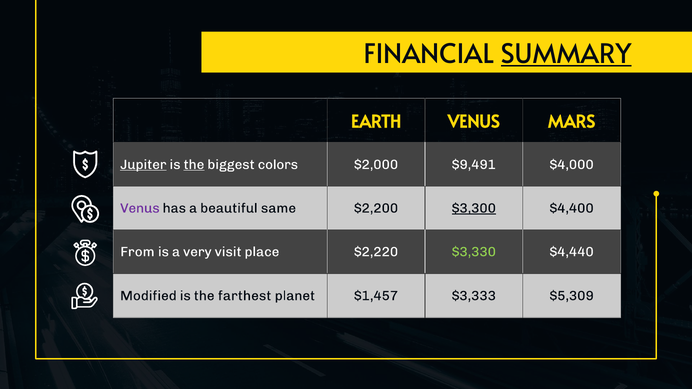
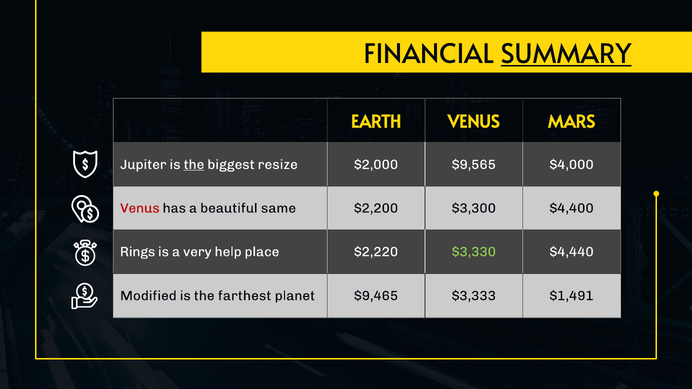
Jupiter underline: present -> none
colors: colors -> resize
$9,491: $9,491 -> $9,565
Venus at (140, 208) colour: purple -> red
$3,300 underline: present -> none
From: From -> Rings
visit: visit -> help
$1,457: $1,457 -> $9,465
$5,309: $5,309 -> $1,491
